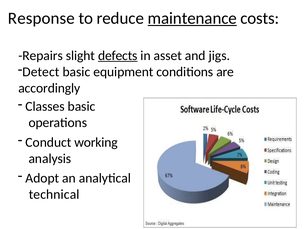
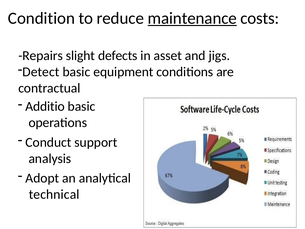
Response: Response -> Condition
defects underline: present -> none
accordingly: accordingly -> contractual
Classes: Classes -> Additio
working: working -> support
